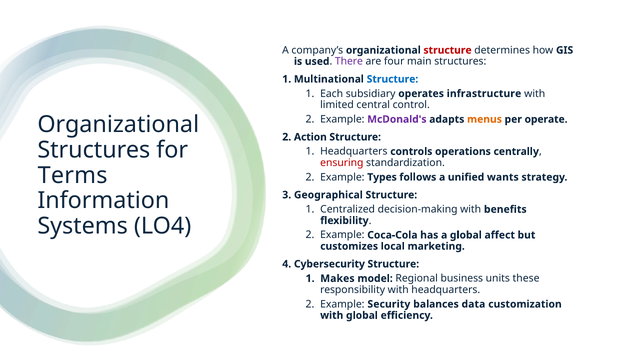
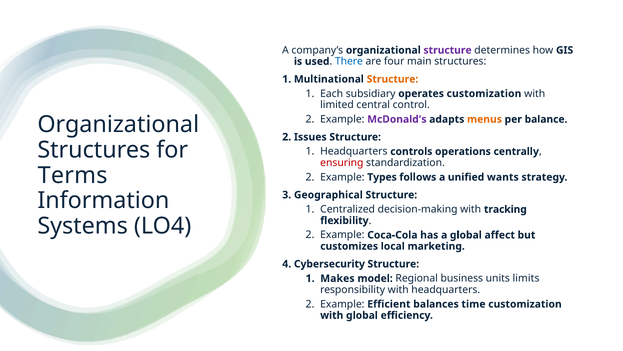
structure at (448, 50) colour: red -> purple
There colour: purple -> blue
Structure at (392, 79) colour: blue -> orange
operates infrastructure: infrastructure -> customization
operate: operate -> balance
Action: Action -> Issues
benefits: benefits -> tracking
these: these -> limits
Security: Security -> Efficient
data: data -> time
